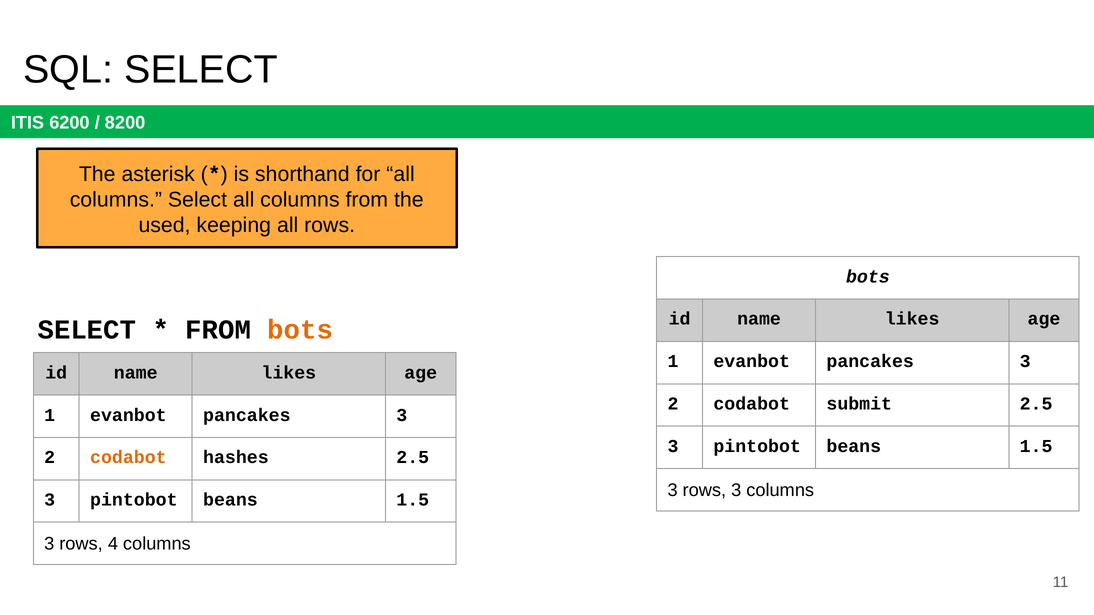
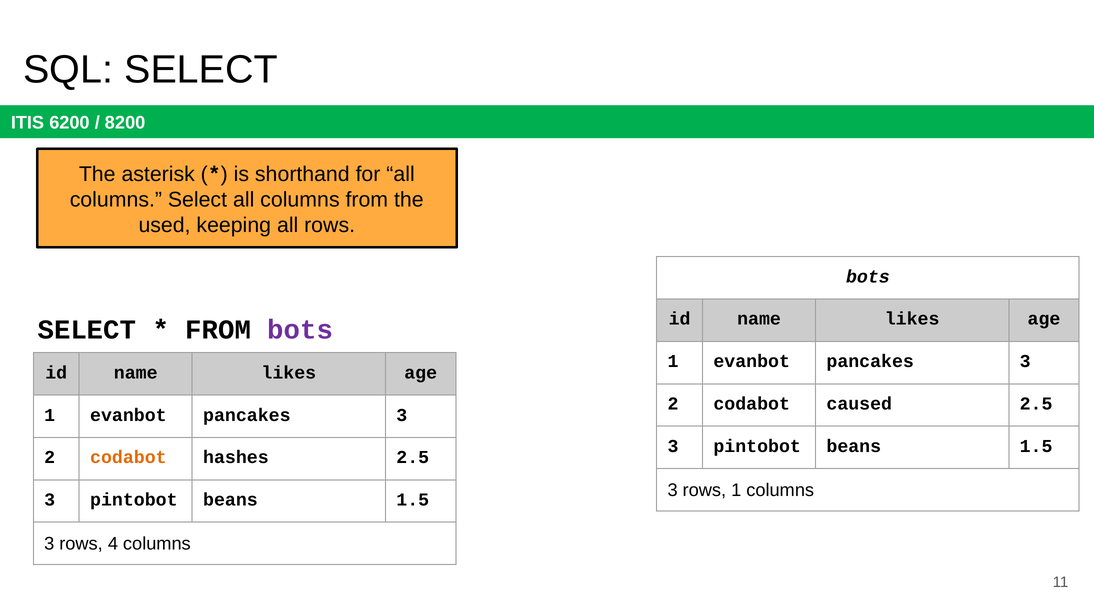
bots at (300, 330) colour: orange -> purple
submit: submit -> caused
rows 3: 3 -> 1
